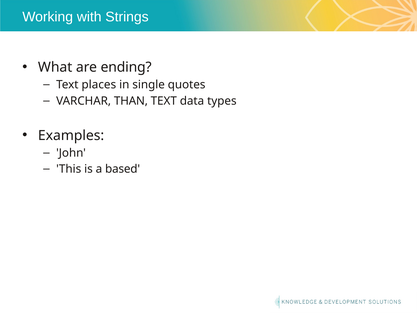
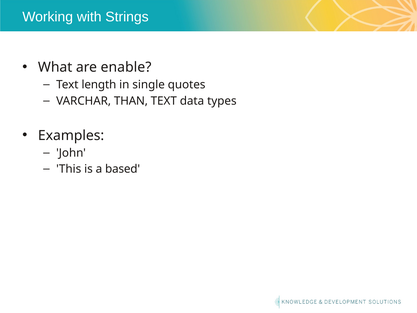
ending: ending -> enable
places: places -> length
